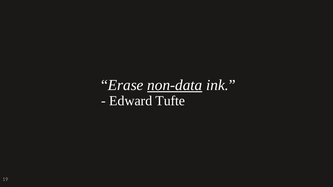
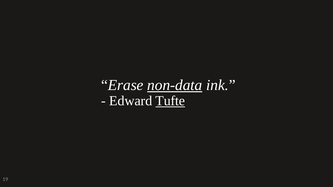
Tufte underline: none -> present
